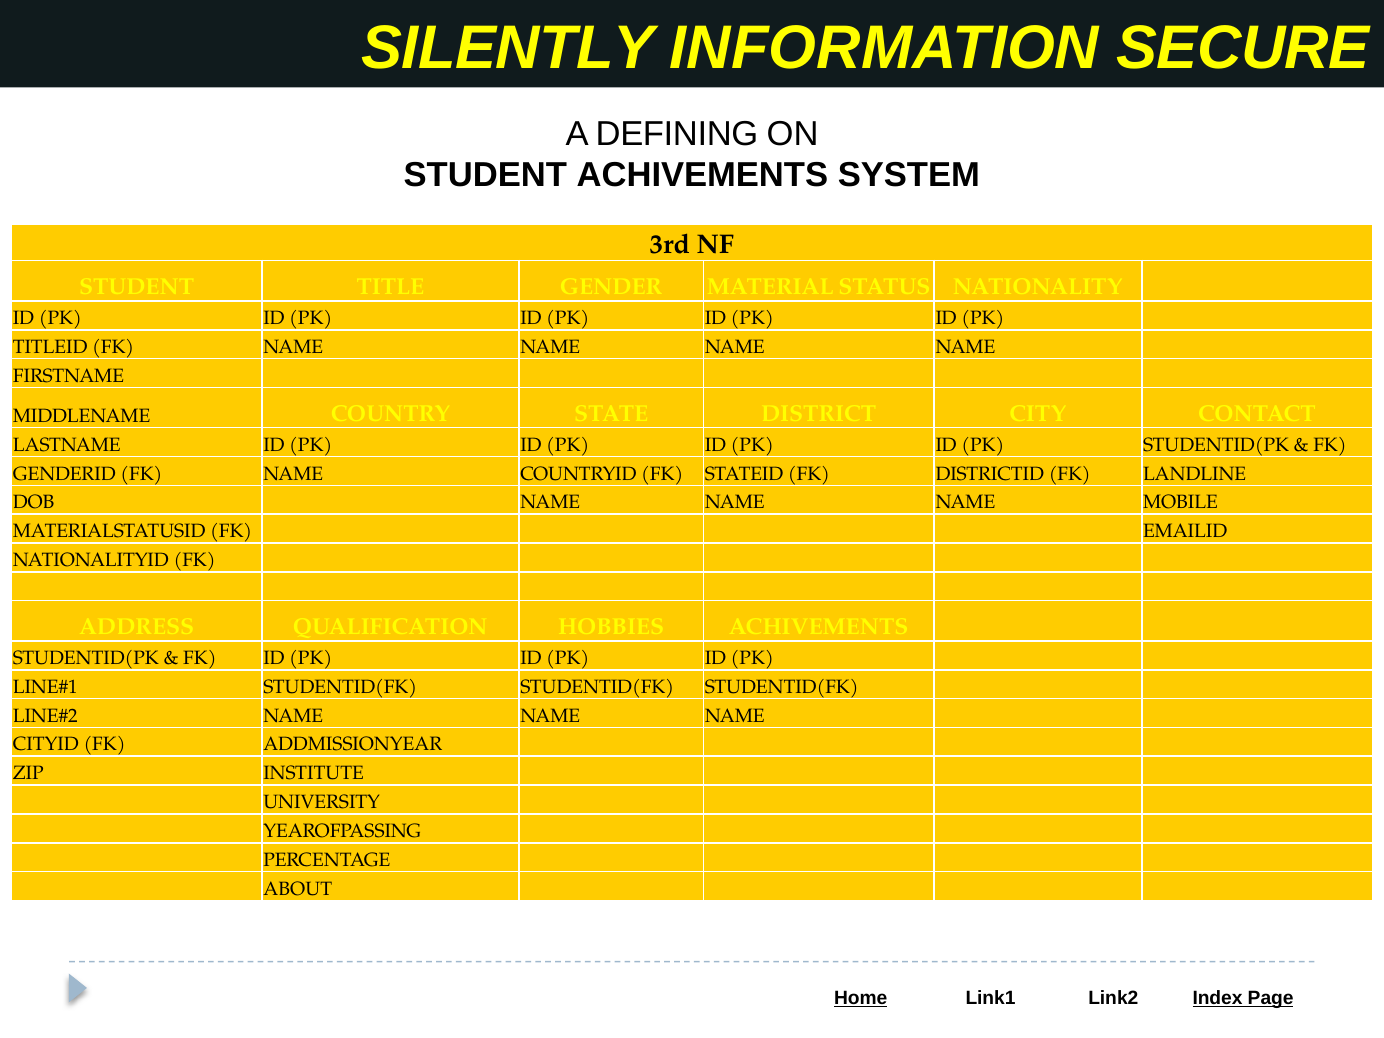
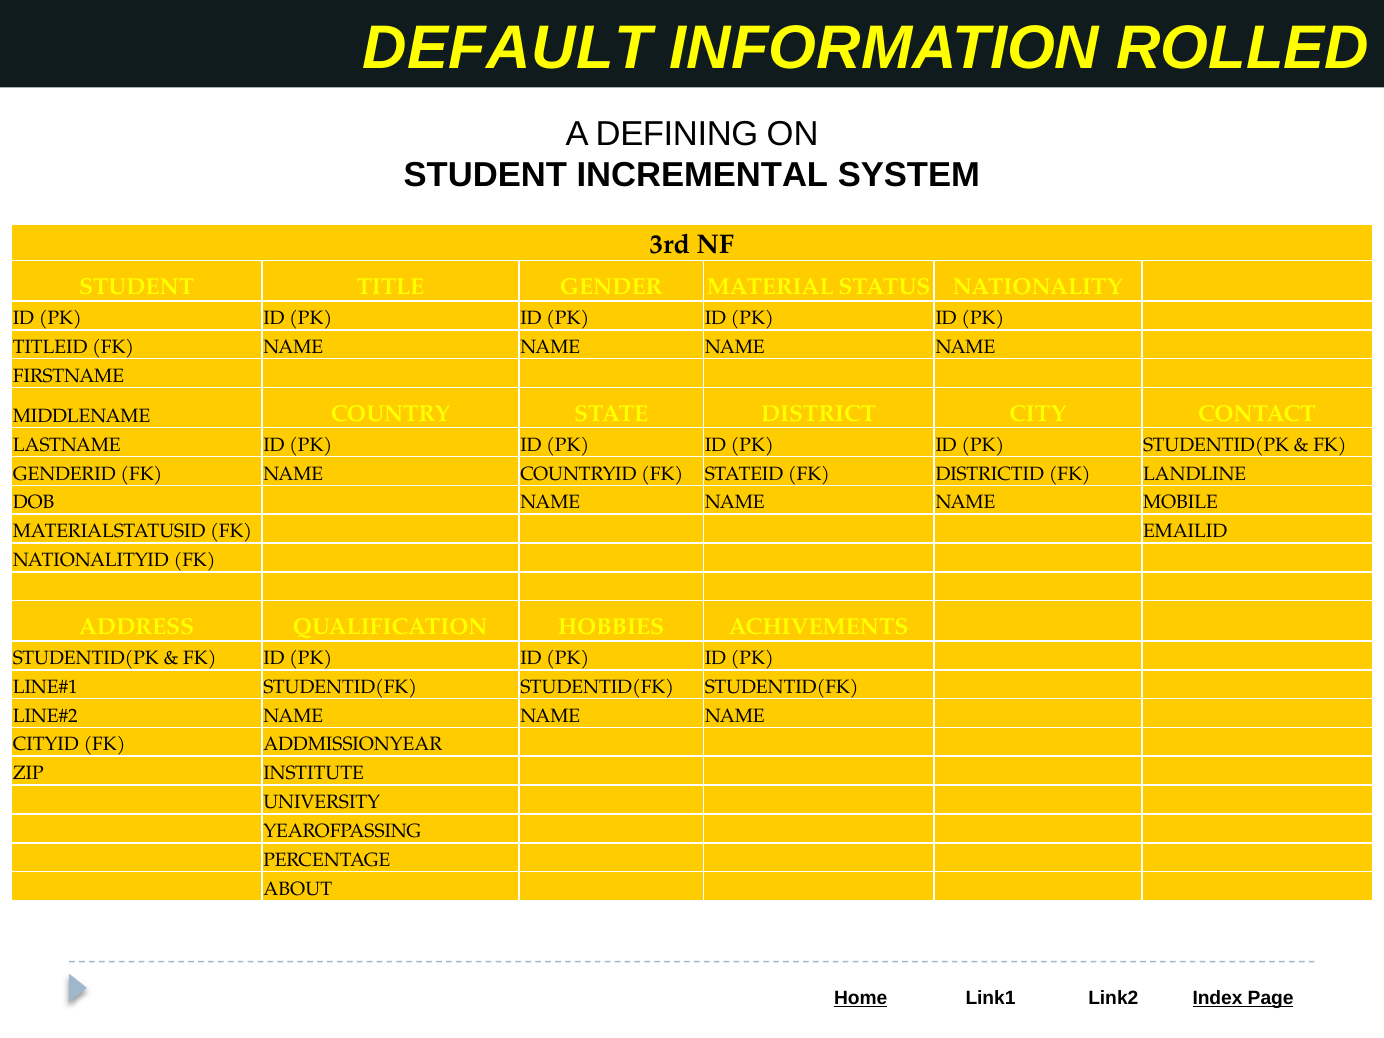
SILENTLY: SILENTLY -> DEFAULT
SECURE: SECURE -> ROLLED
STUDENT ACHIVEMENTS: ACHIVEMENTS -> INCREMENTAL
